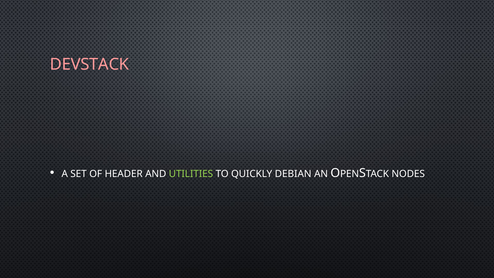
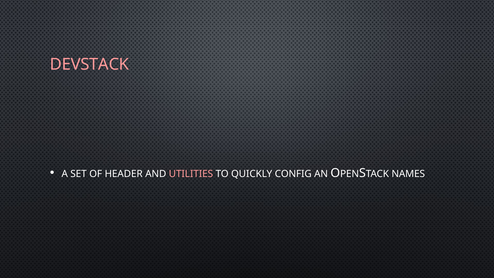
UTILITIES colour: light green -> pink
DEBIAN: DEBIAN -> CONFIG
NODES: NODES -> NAMES
